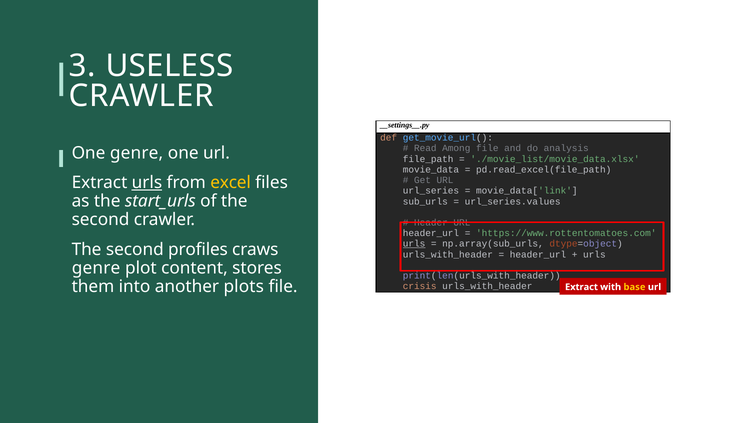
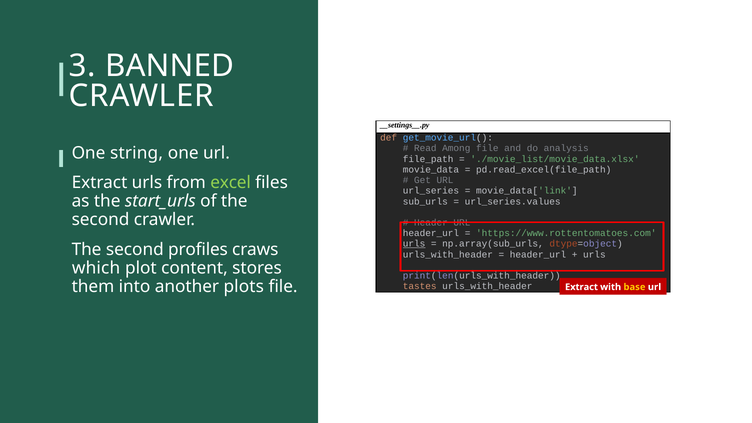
USELESS: USELESS -> BANNED
One genre: genre -> string
urls at (147, 183) underline: present -> none
excel colour: yellow -> light green
genre at (96, 268): genre -> which
crisis: crisis -> tastes
